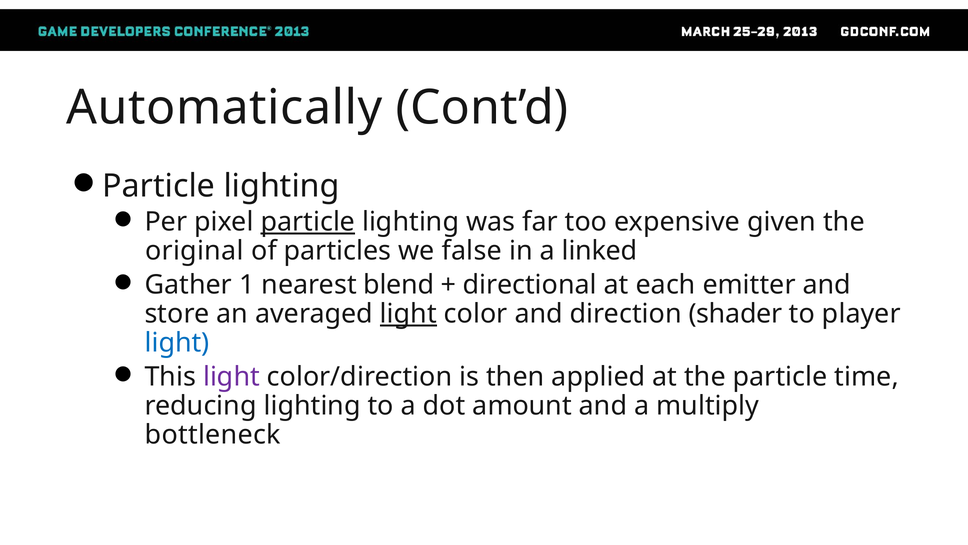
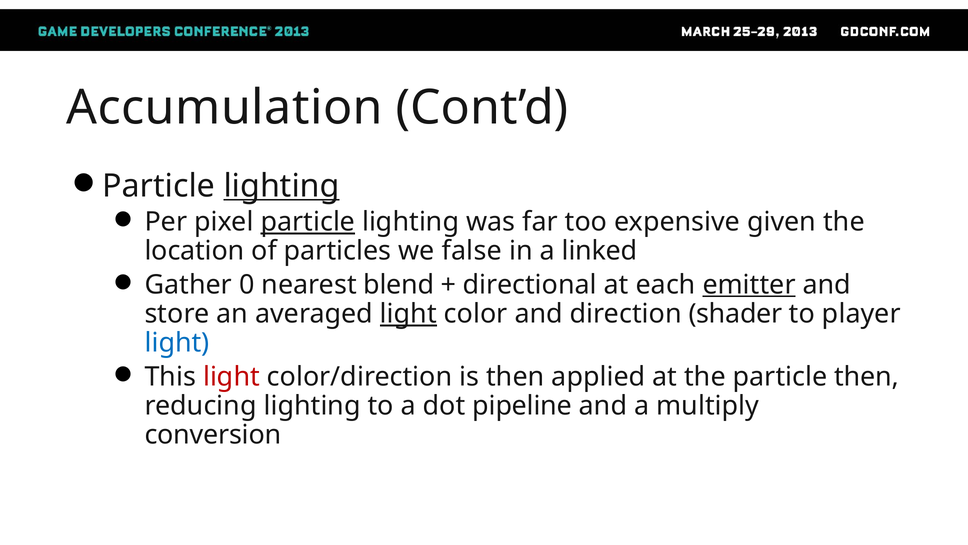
Automatically: Automatically -> Accumulation
lighting at (282, 186) underline: none -> present
original: original -> location
1: 1 -> 0
emitter underline: none -> present
light at (231, 377) colour: purple -> red
particle time: time -> then
amount: amount -> pipeline
bottleneck: bottleneck -> conversion
